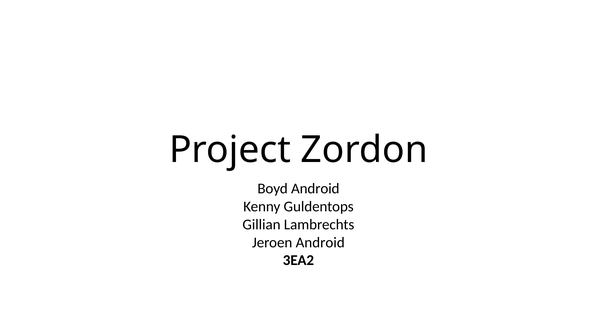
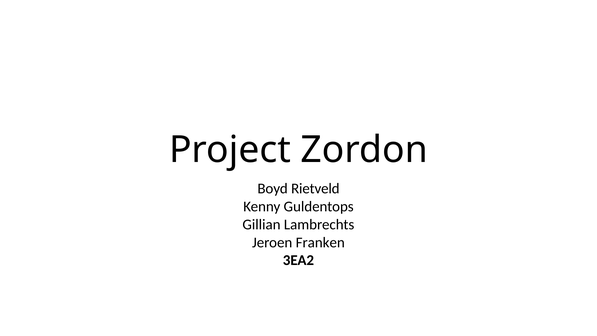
Boyd Android: Android -> Rietveld
Jeroen Android: Android -> Franken
